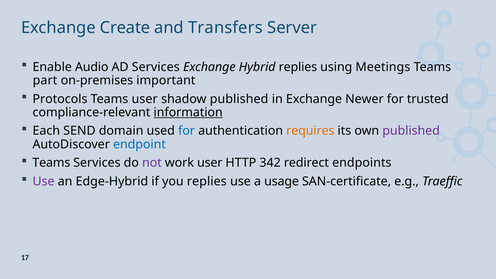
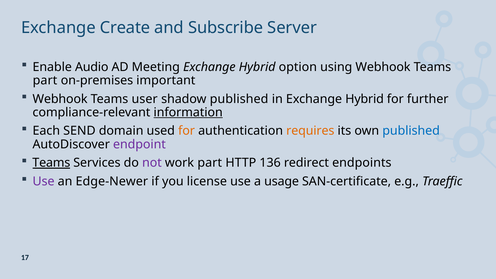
Transfers: Transfers -> Subscribe
AD Services: Services -> Meeting
Hybrid replies: replies -> option
using Meetings: Meetings -> Webhook
Protocols at (60, 99): Protocols -> Webhook
in Exchange Newer: Newer -> Hybrid
trusted: trusted -> further
for at (187, 131) colour: blue -> orange
published at (411, 131) colour: purple -> blue
endpoint colour: blue -> purple
Teams at (51, 163) underline: none -> present
work user: user -> part
342: 342 -> 136
Edge-Hybrid: Edge-Hybrid -> Edge-Newer
you replies: replies -> license
